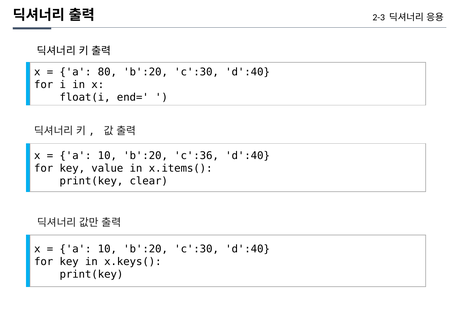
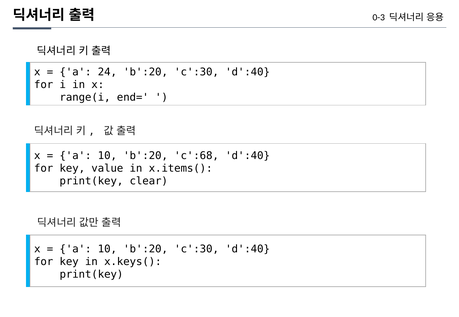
2-3: 2-3 -> 0-3
80: 80 -> 24
float(i: float(i -> range(i
c':36: c':36 -> c':68
